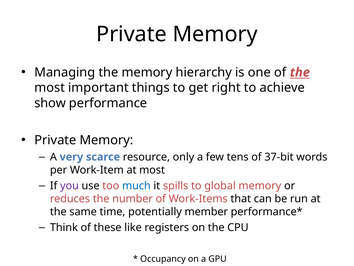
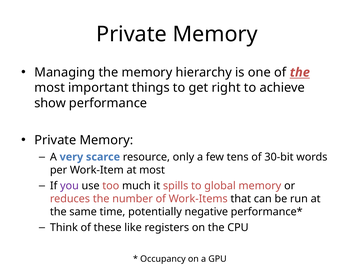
37-bit: 37-bit -> 30-bit
much colour: blue -> black
member: member -> negative
